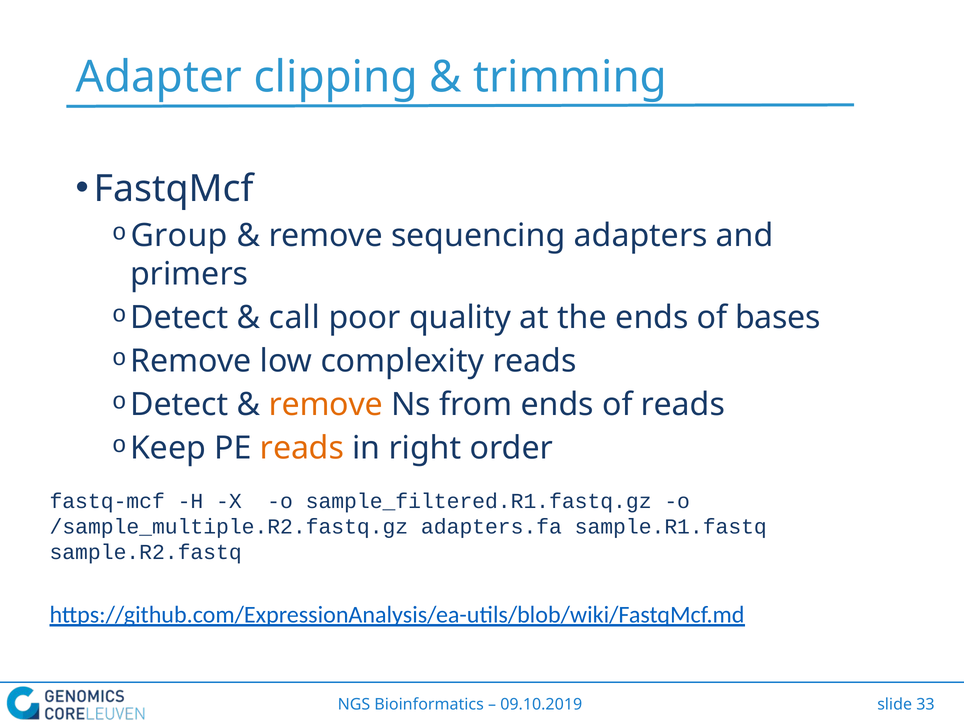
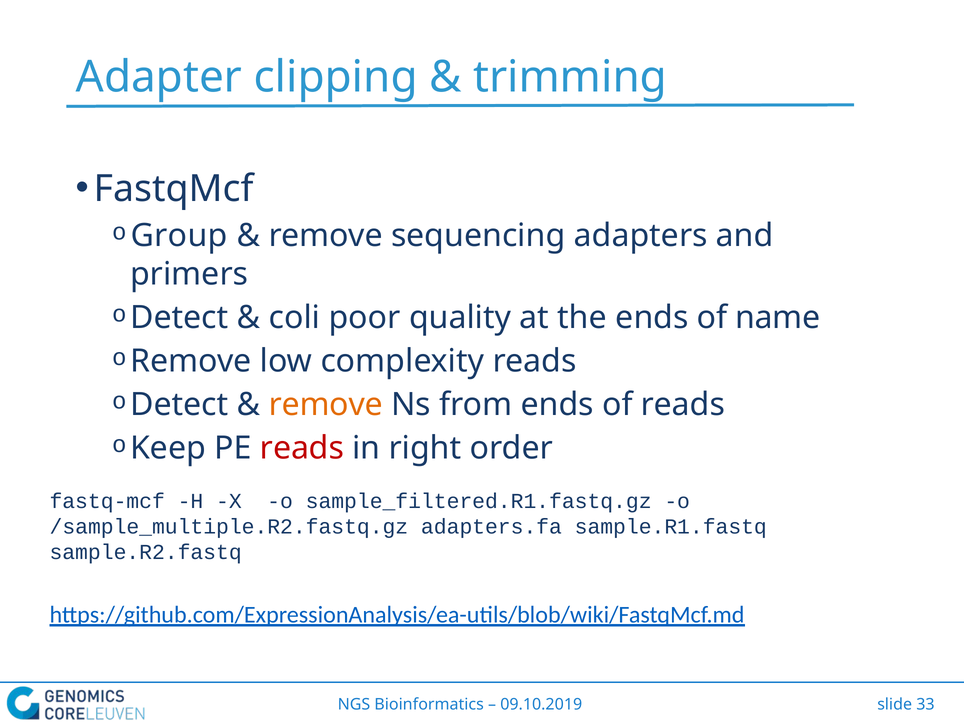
call: call -> coli
bases: bases -> name
reads at (302, 448) colour: orange -> red
